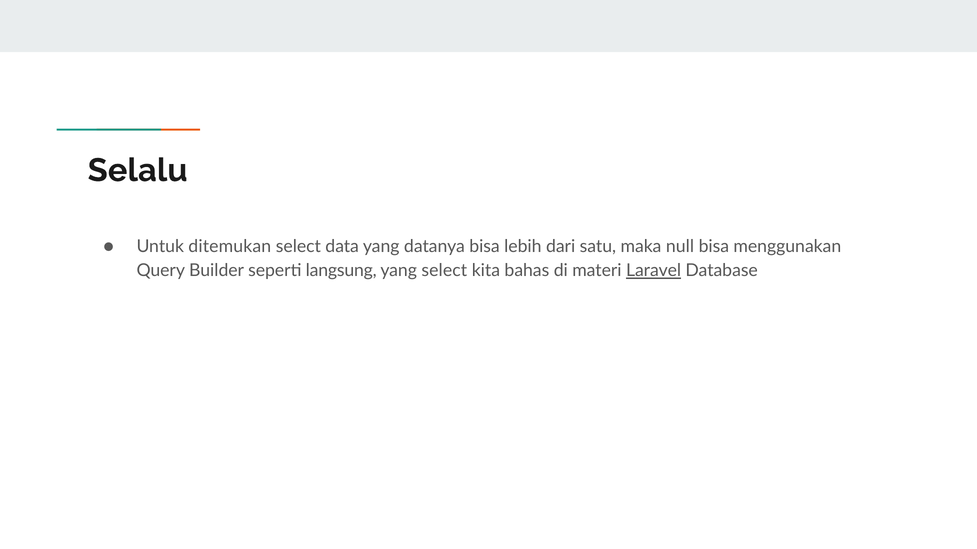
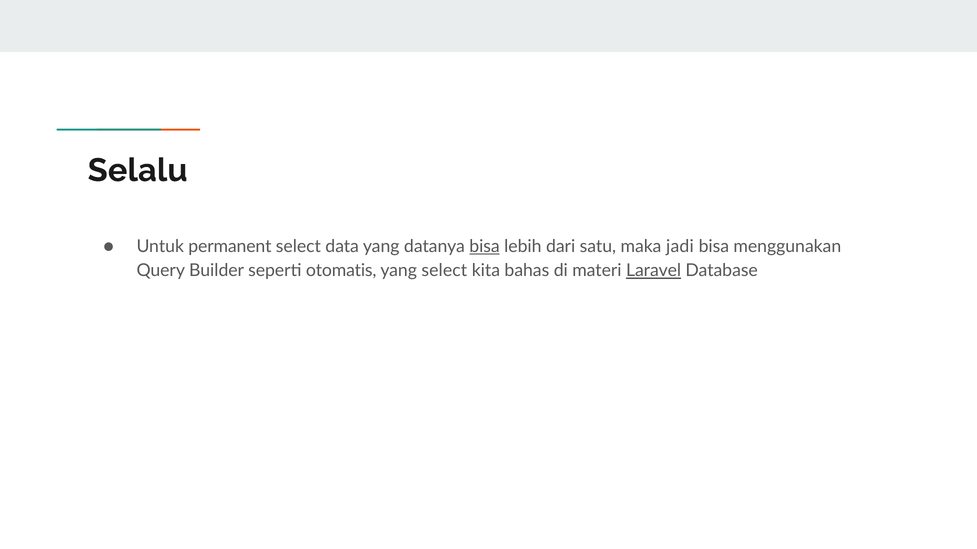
ditemukan: ditemukan -> permanent
bisa at (485, 247) underline: none -> present
null: null -> jadi
langsung: langsung -> otomatis
